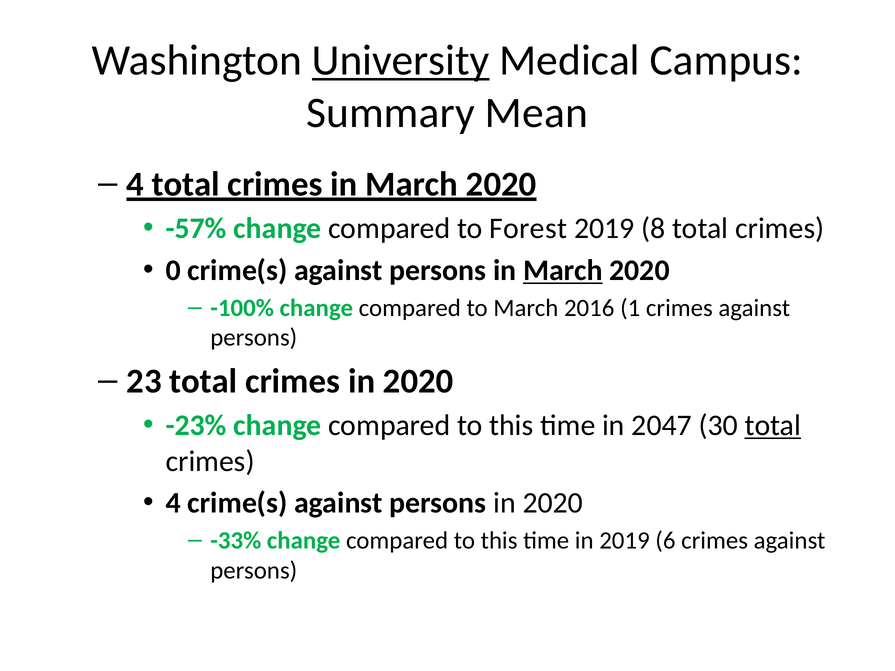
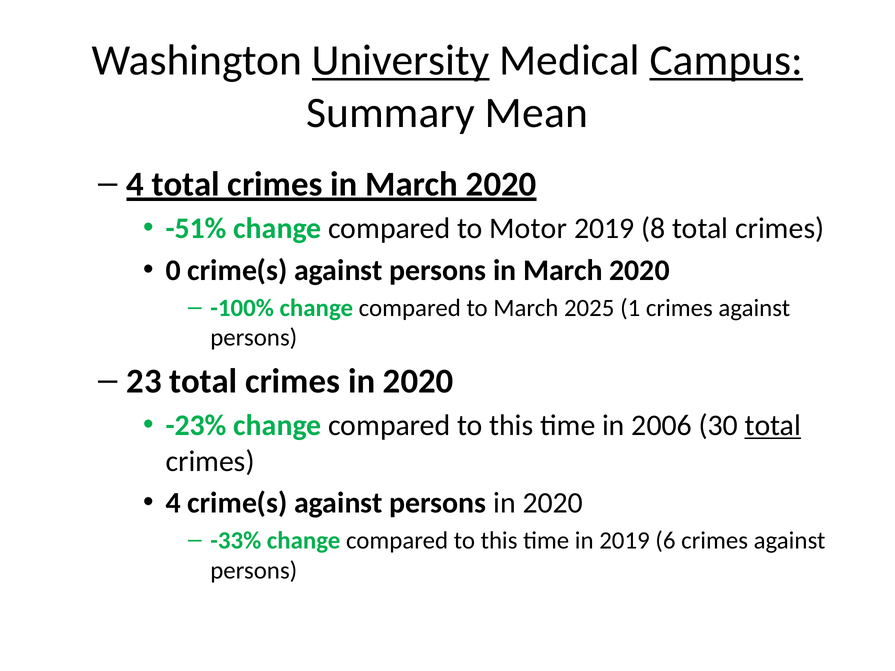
Campus underline: none -> present
-57%: -57% -> -51%
Forest: Forest -> Motor
March at (563, 270) underline: present -> none
2016: 2016 -> 2025
2047: 2047 -> 2006
